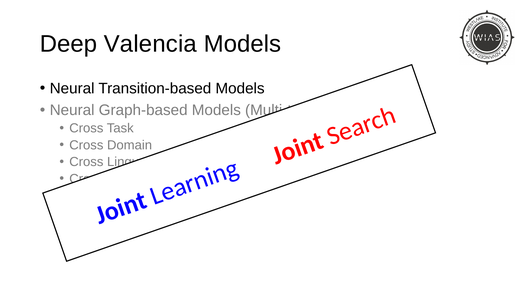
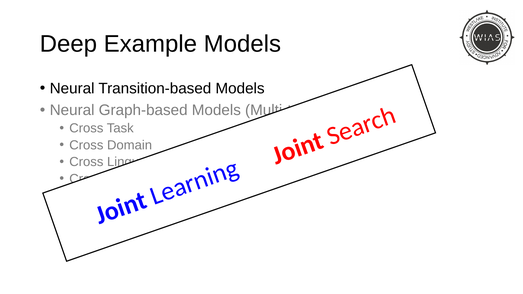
Valencia: Valencia -> Example
